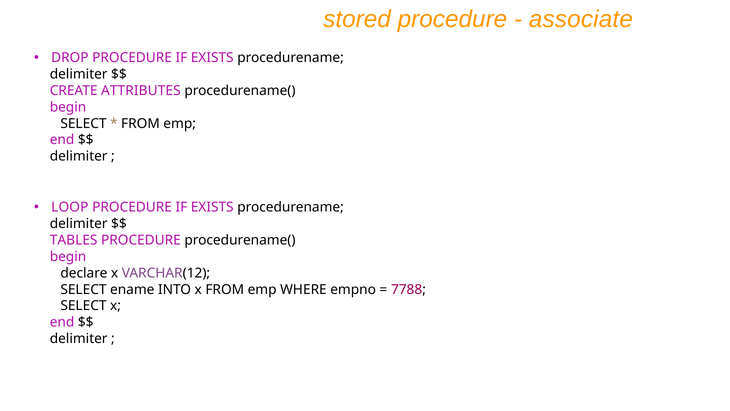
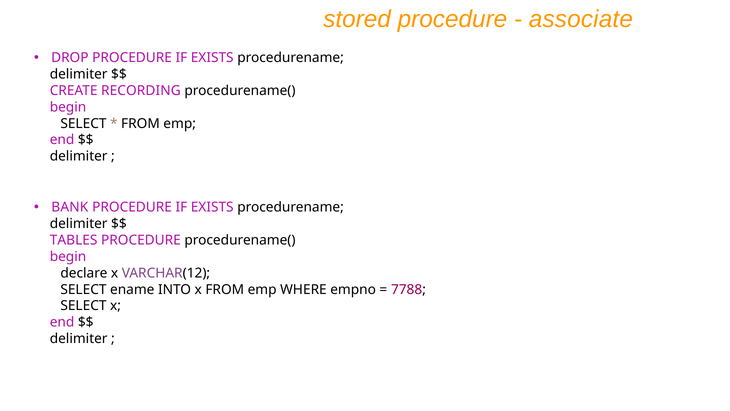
ATTRIBUTES: ATTRIBUTES -> RECORDING
LOOP: LOOP -> BANK
